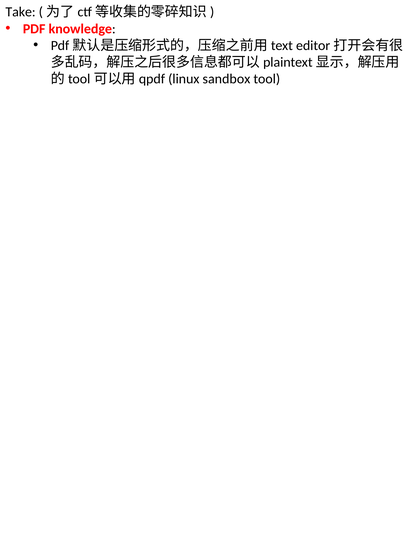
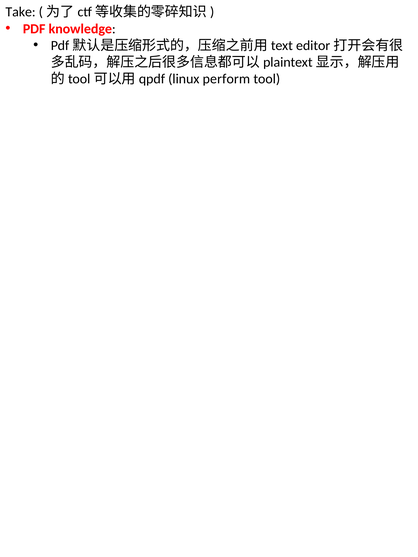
sandbox: sandbox -> perform
